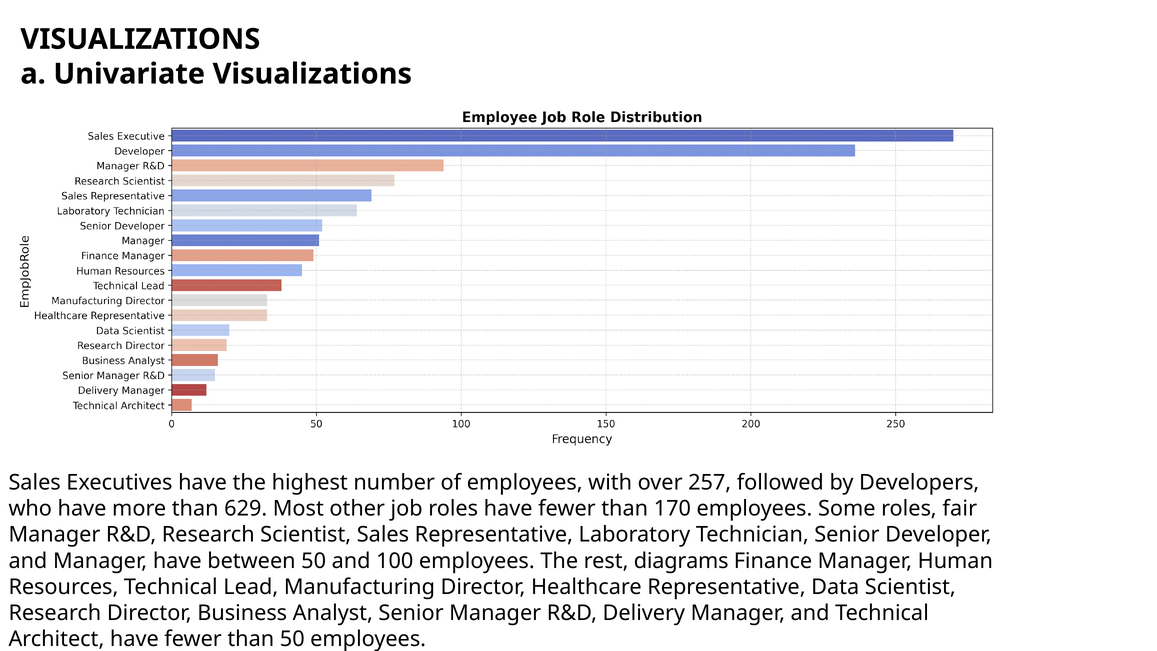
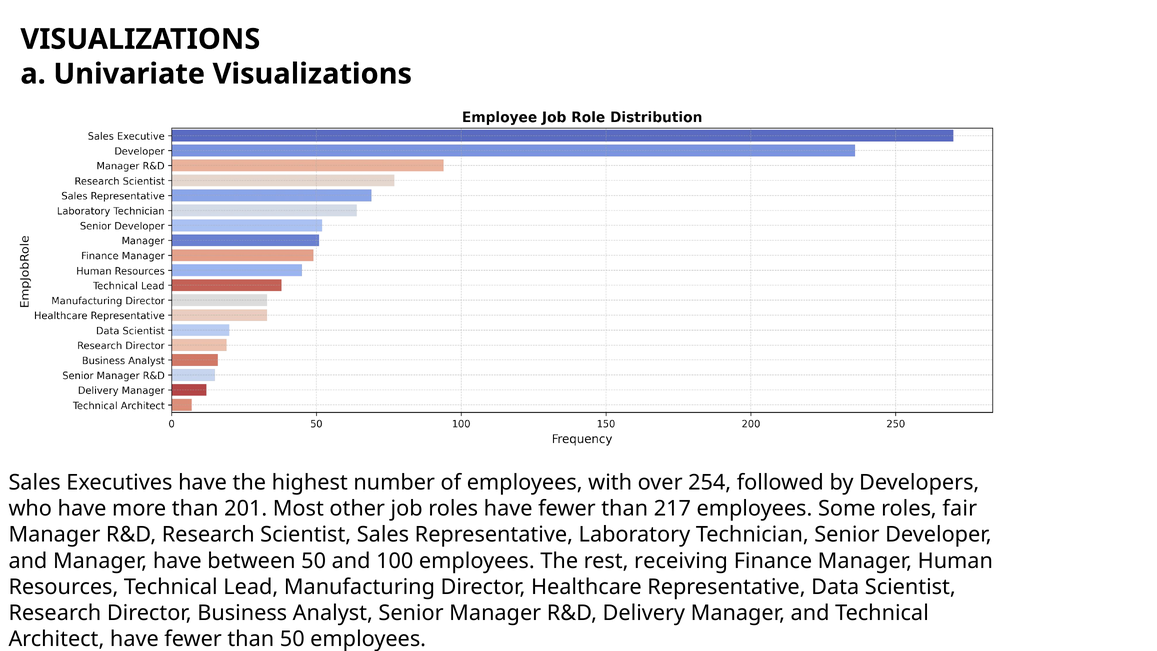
257: 257 -> 254
629: 629 -> 201
170: 170 -> 217
diagrams: diagrams -> receiving
